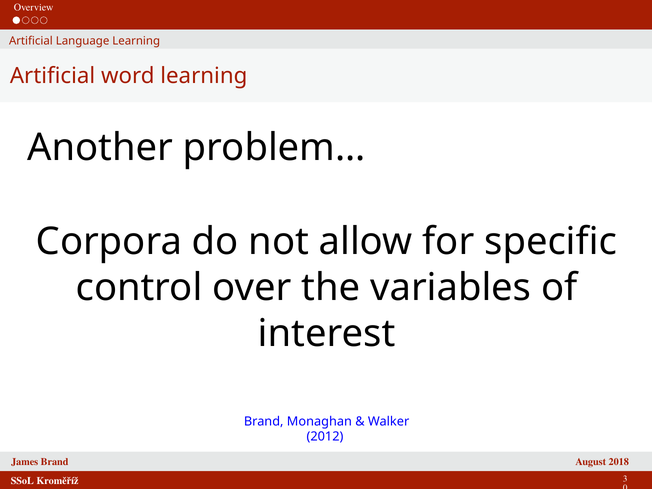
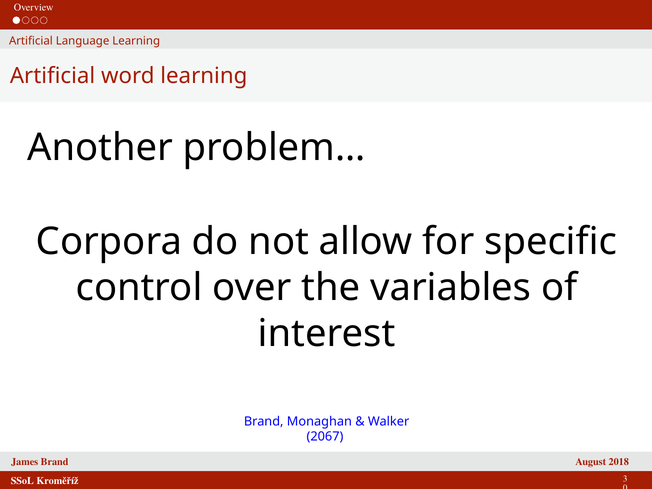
2012: 2012 -> 2067
